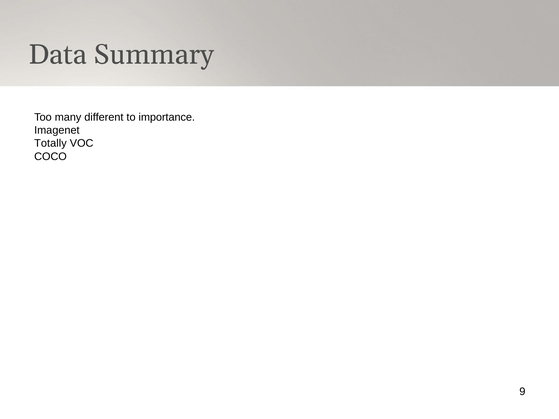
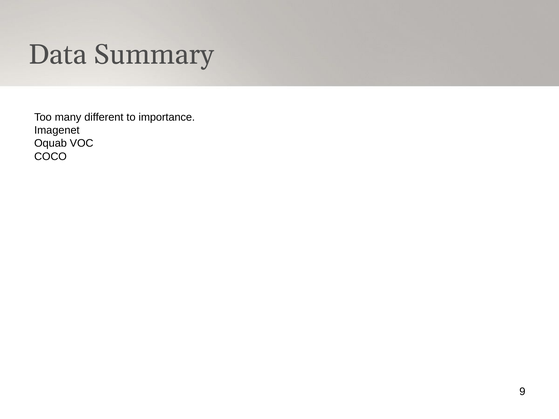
Totally: Totally -> Oquab
